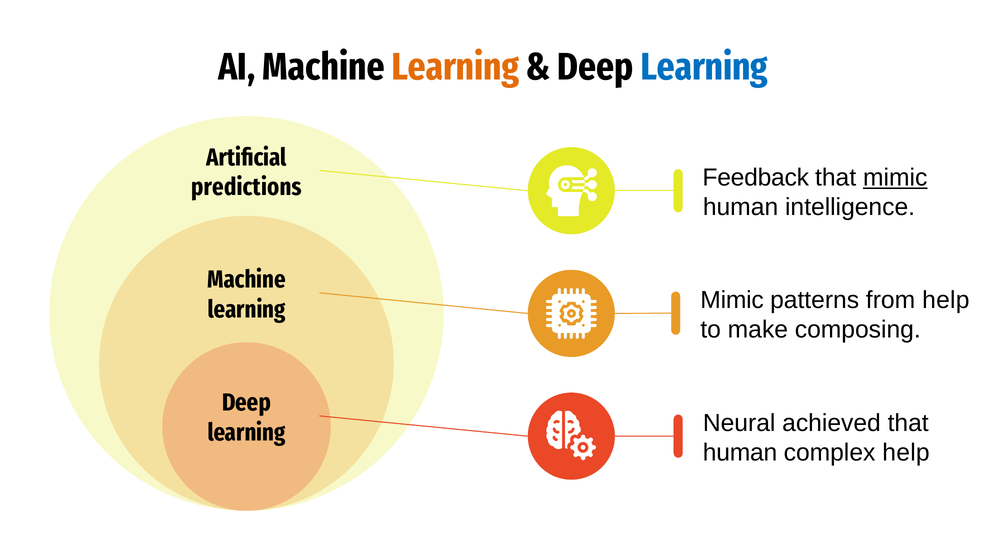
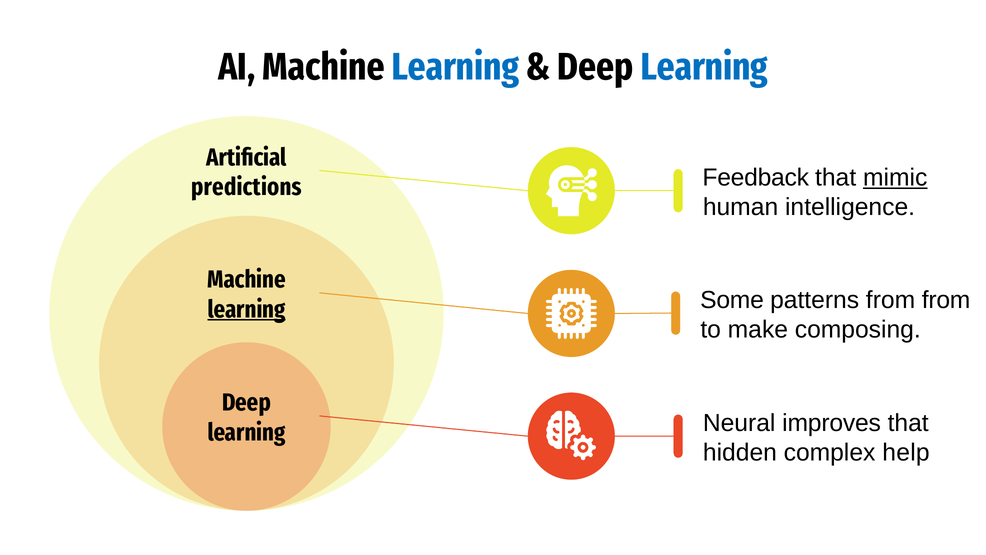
Learning at (455, 67) colour: orange -> blue
Mimic at (732, 300): Mimic -> Some
from help: help -> from
learning at (246, 309) underline: none -> present
achieved: achieved -> improves
human at (740, 452): human -> hidden
